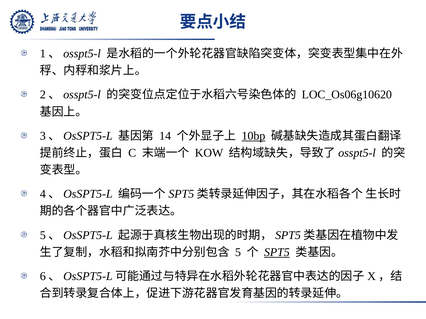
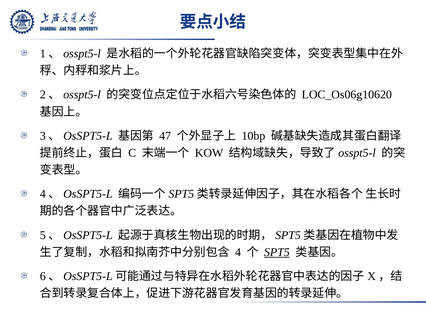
14: 14 -> 47
10bp underline: present -> none
5: 5 -> 4
